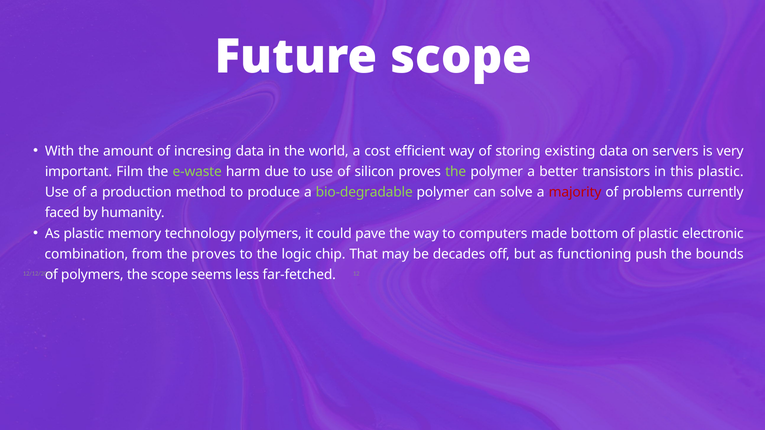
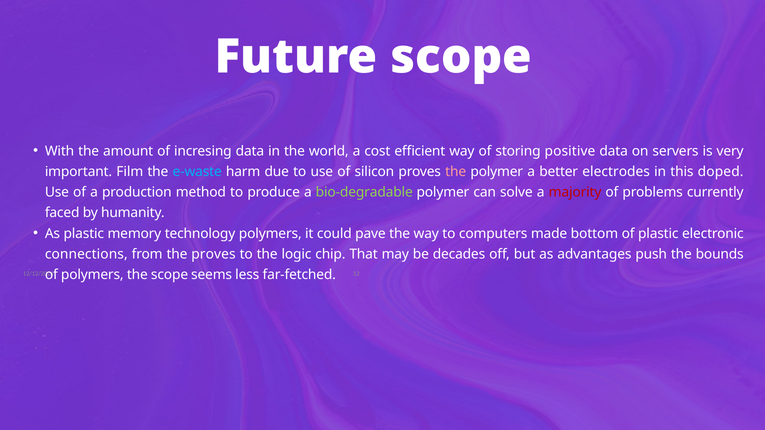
existing: existing -> positive
e-waste colour: light green -> light blue
the at (456, 172) colour: light green -> pink
transistors: transistors -> electrodes
this plastic: plastic -> doped
combination: combination -> connections
functioning: functioning -> advantages
